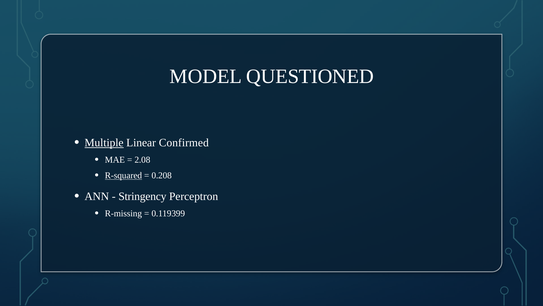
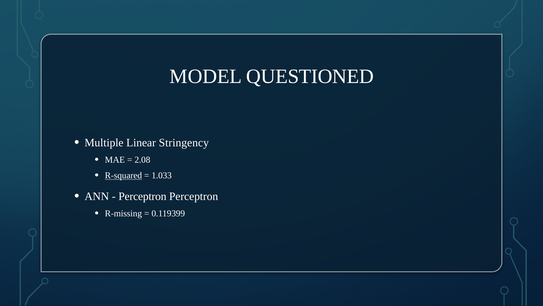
Multiple underline: present -> none
Confirmed: Confirmed -> Stringency
0.208: 0.208 -> 1.033
Stringency at (142, 196): Stringency -> Perceptron
